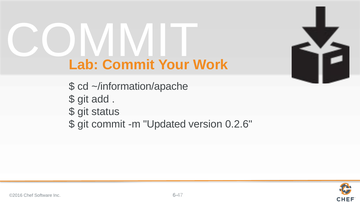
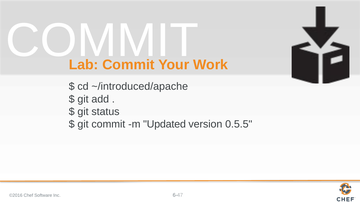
~/information/apache: ~/information/apache -> ~/introduced/apache
0.2.6: 0.2.6 -> 0.5.5
